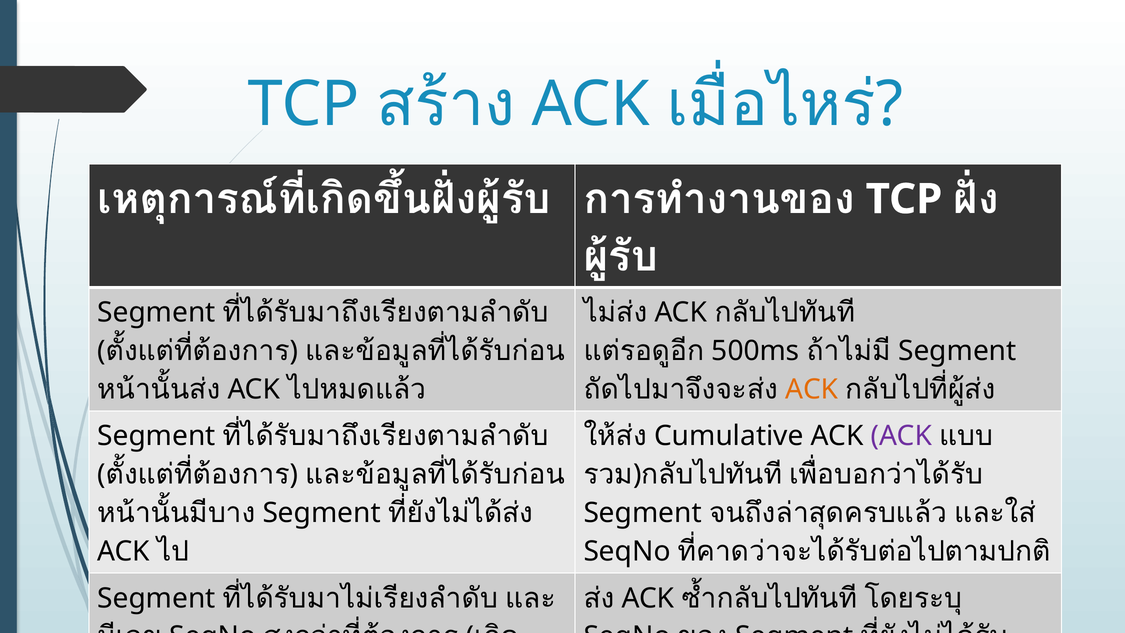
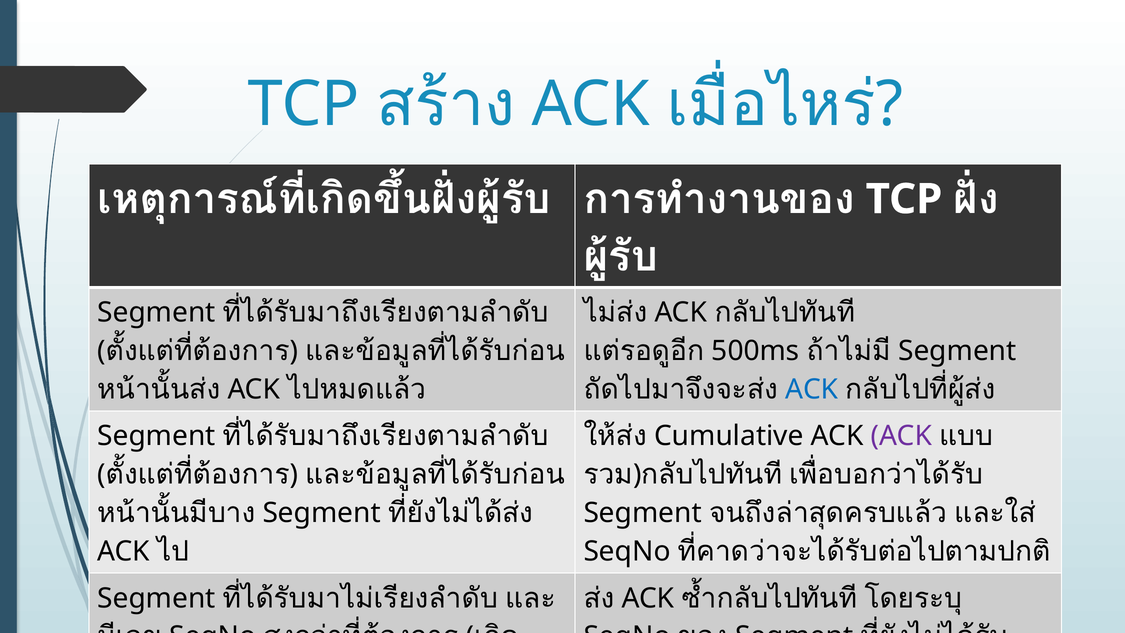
ACK at (812, 389) colour: orange -> blue
